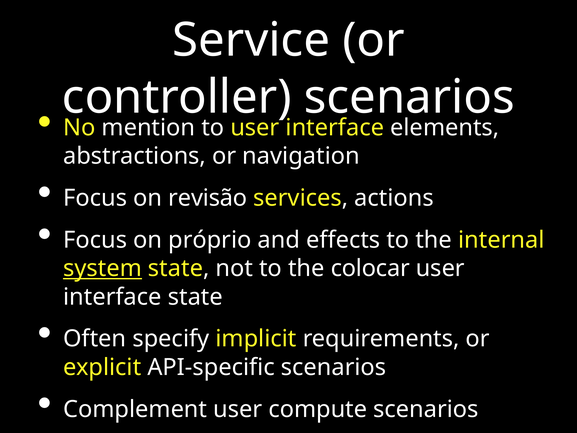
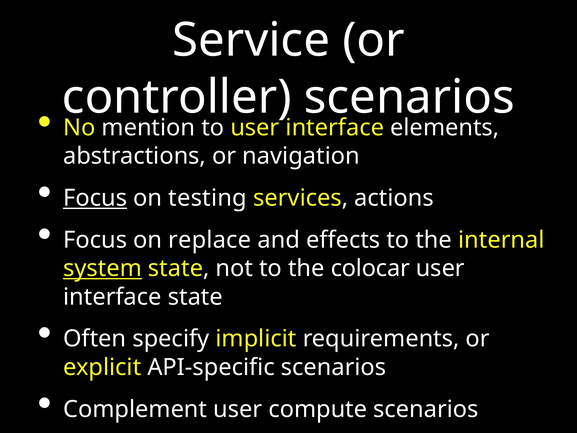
Focus at (95, 198) underline: none -> present
revisão: revisão -> testing
próprio: próprio -> replace
